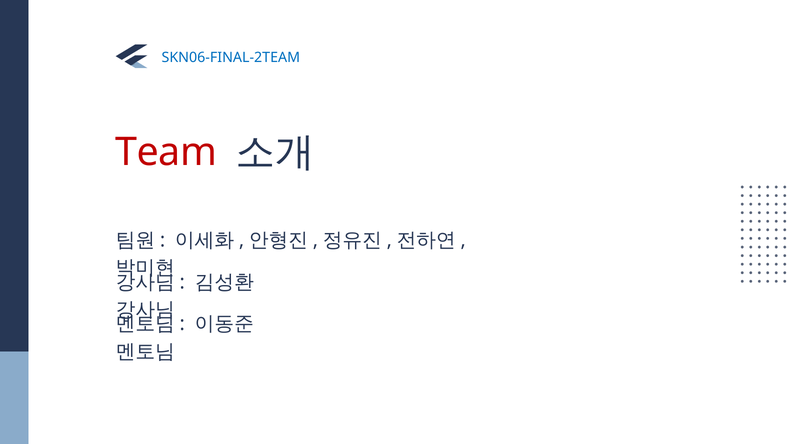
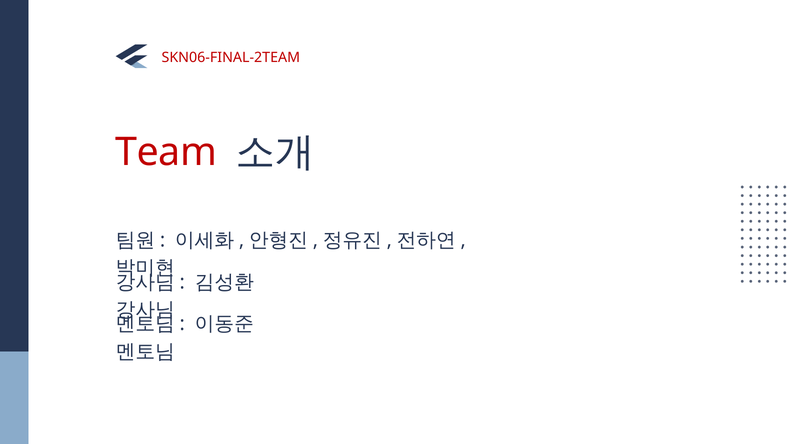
SKN06-FINAL-2TEAM colour: blue -> red
